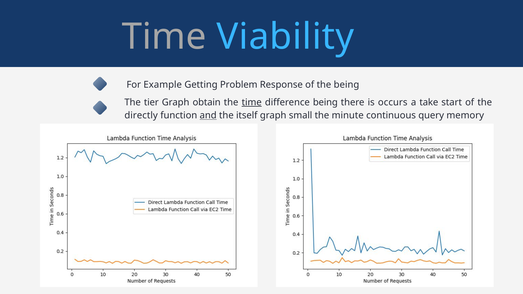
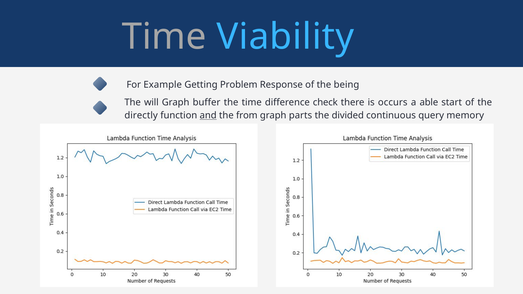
tier: tier -> will
obtain: obtain -> buffer
time at (252, 102) underline: present -> none
difference being: being -> check
take: take -> able
itself: itself -> from
small: small -> parts
minute: minute -> divided
